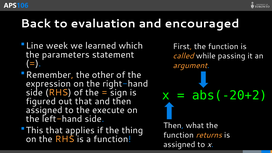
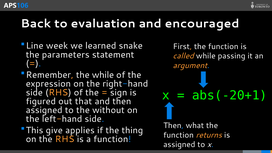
which: which -> snake
the other: other -> while
abs(-20+2: abs(-20+2 -> abs(-20+1
execute: execute -> without
This that: that -> give
